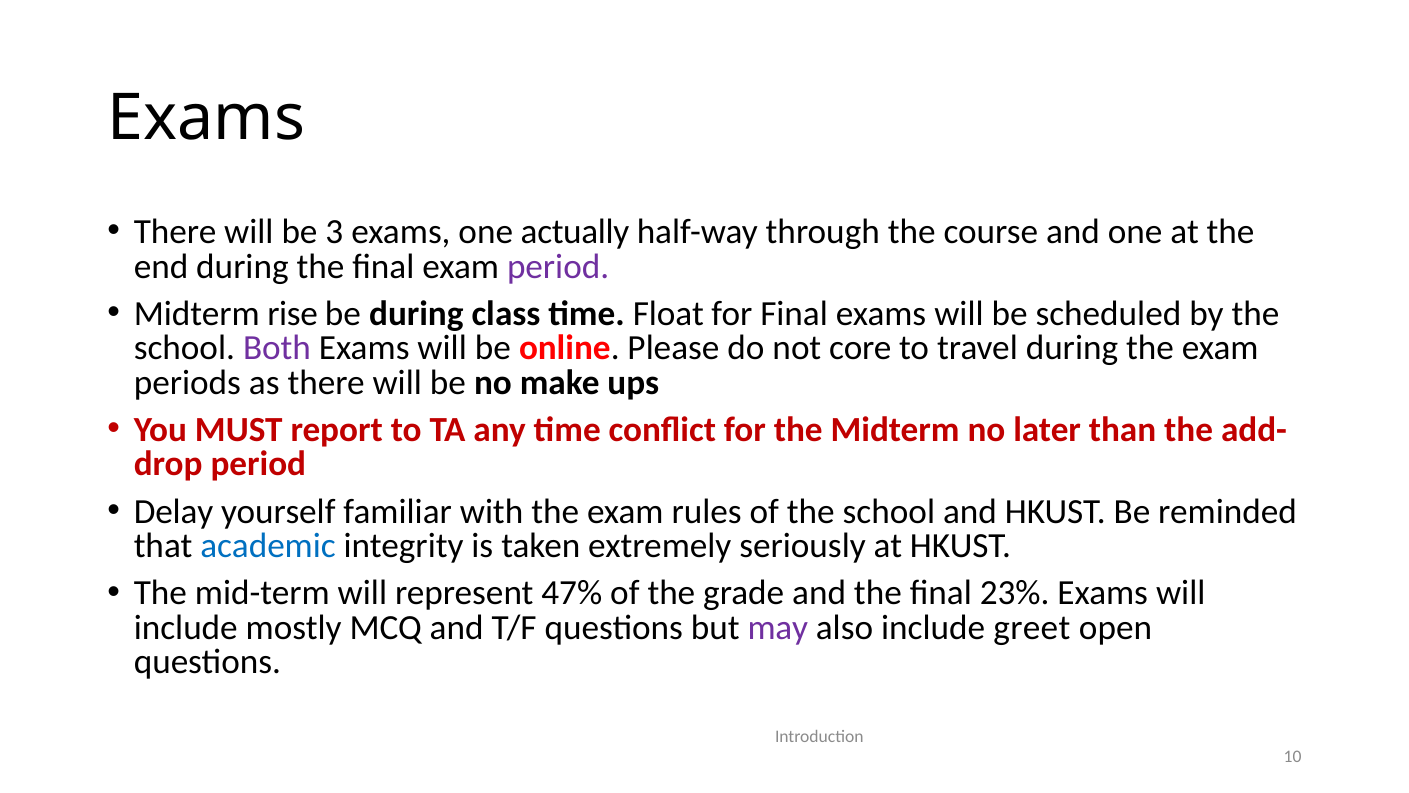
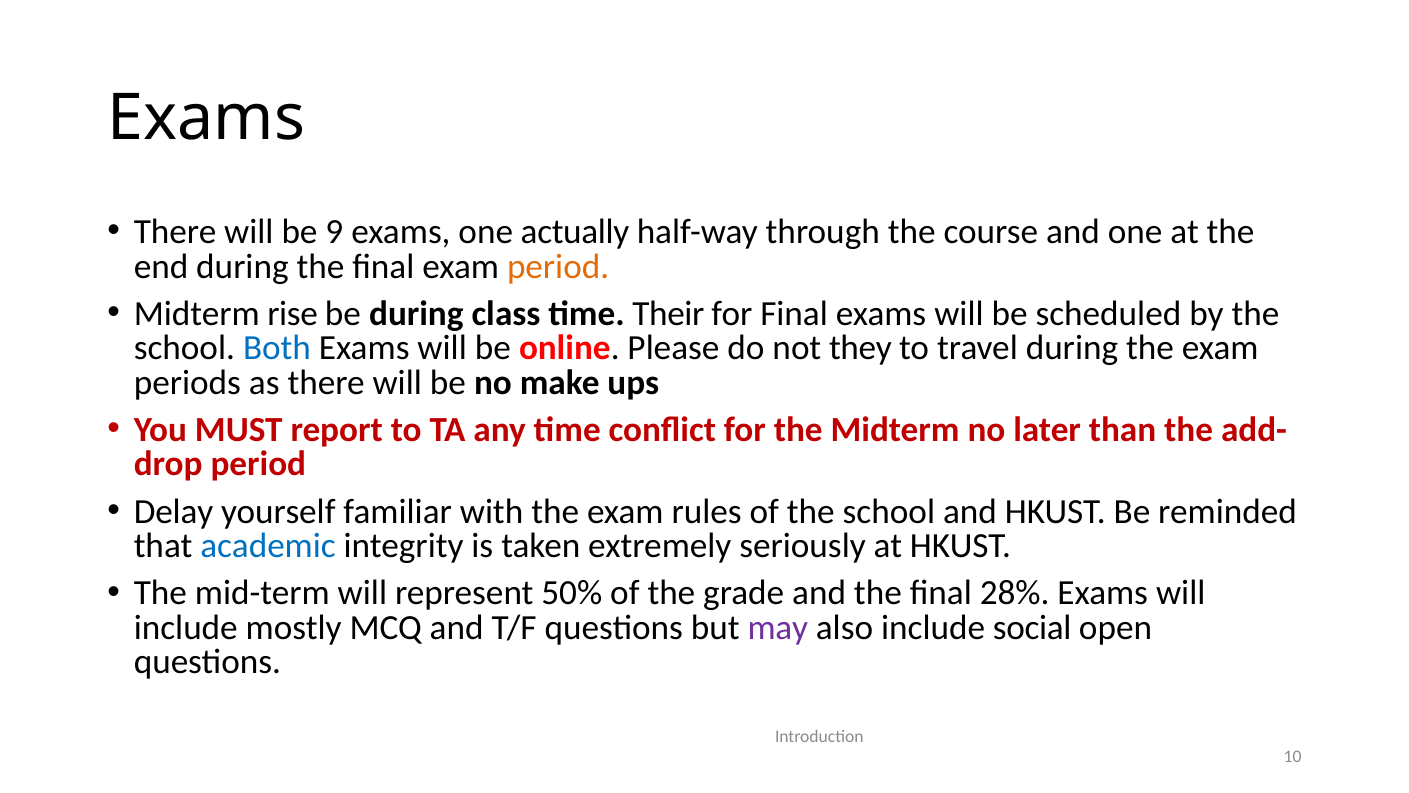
3: 3 -> 9
period at (558, 266) colour: purple -> orange
Float: Float -> Their
Both colour: purple -> blue
core: core -> they
47%: 47% -> 50%
23%: 23% -> 28%
greet: greet -> social
